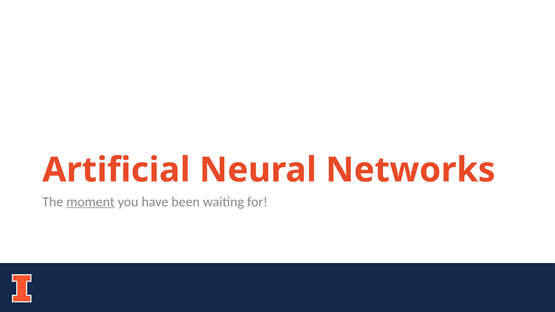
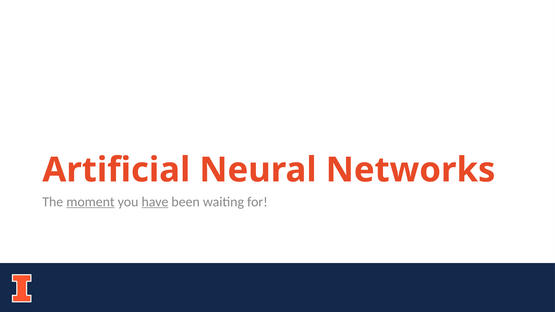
have underline: none -> present
